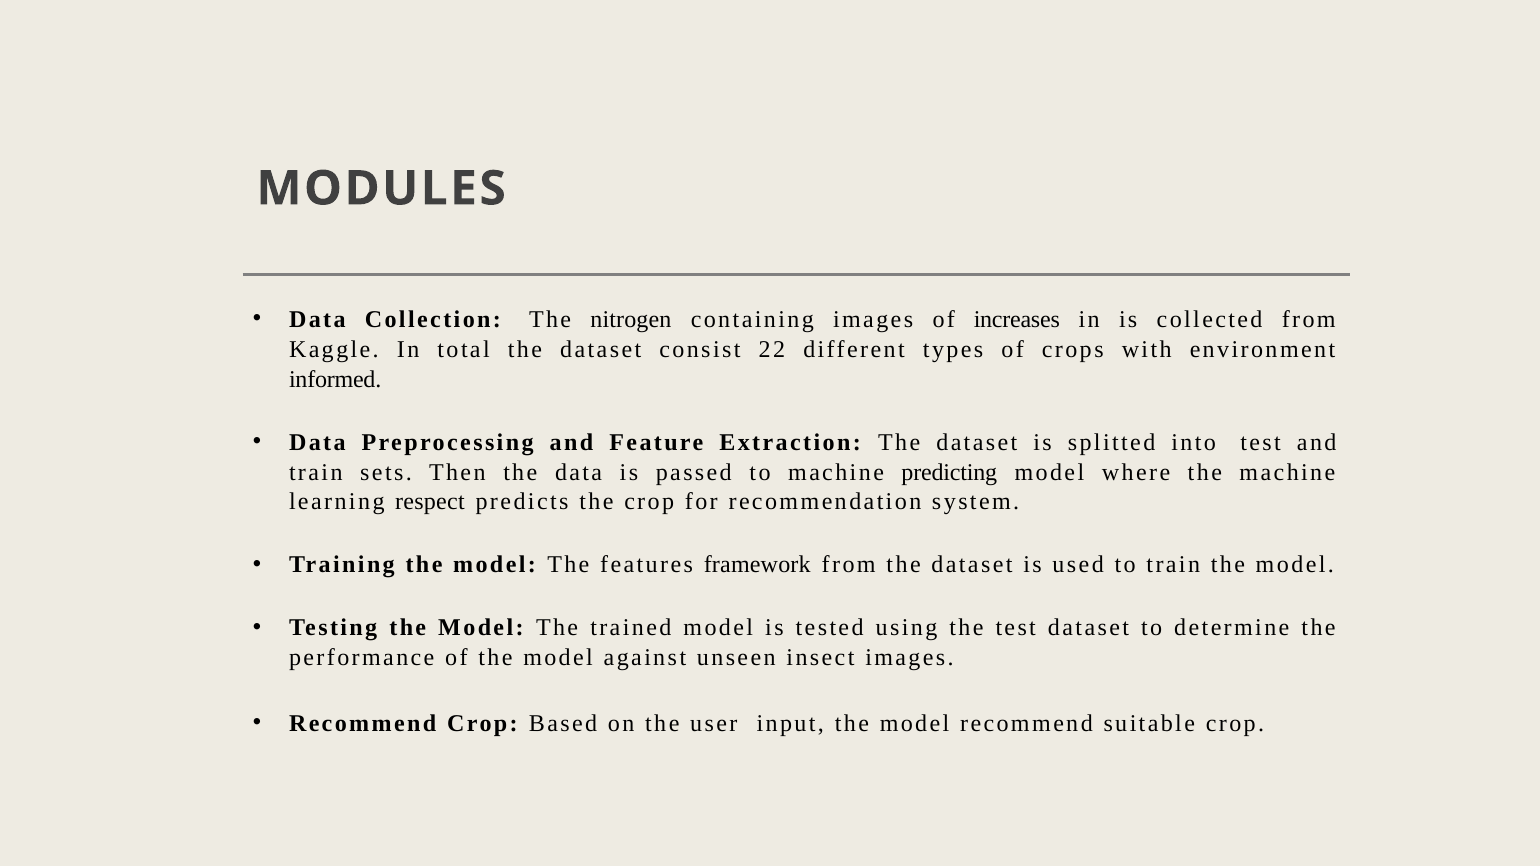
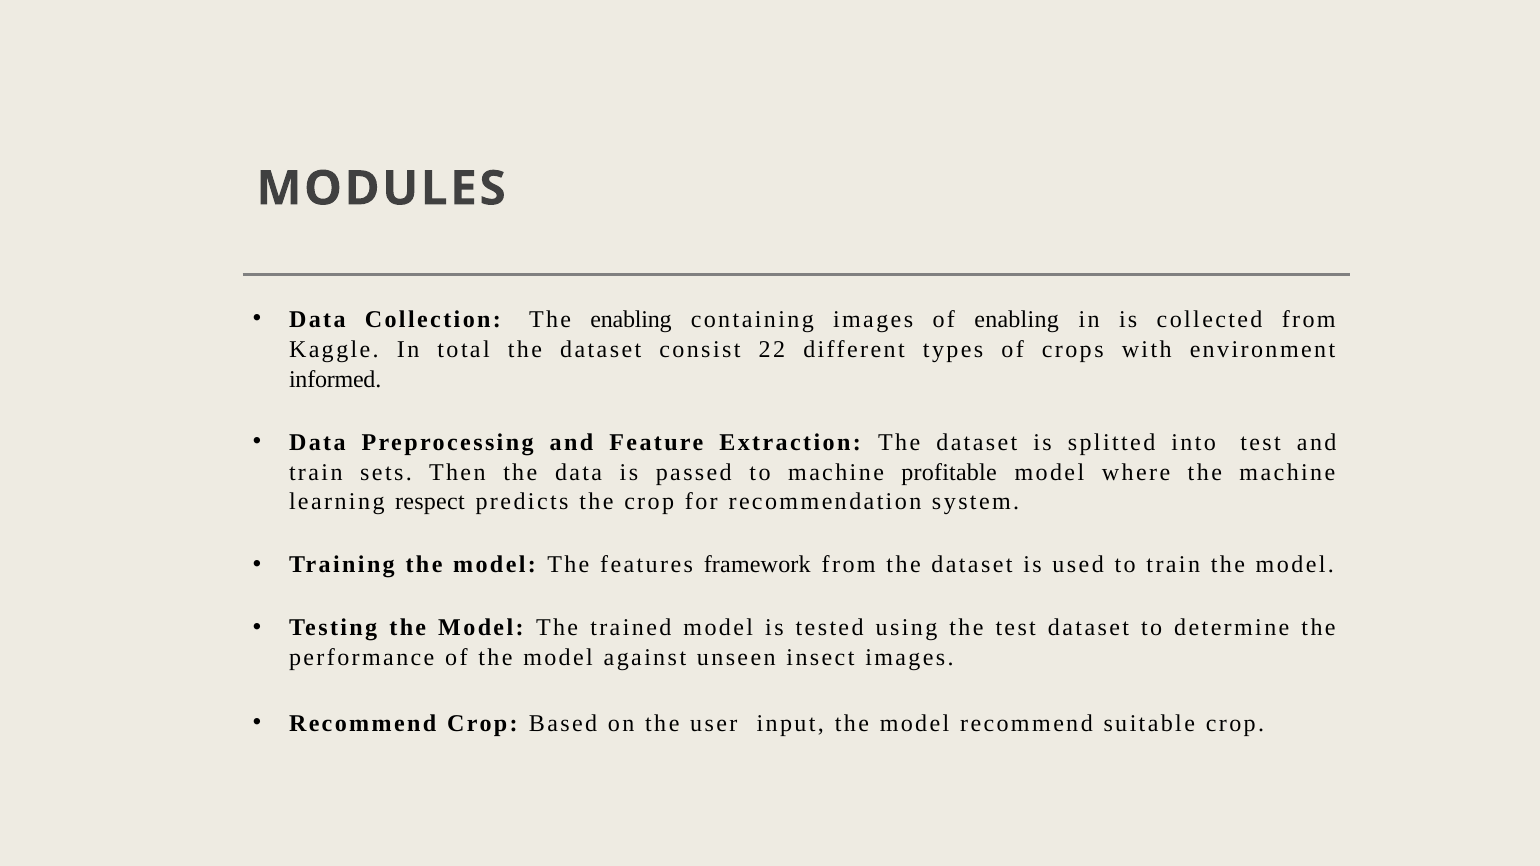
The nitrogen: nitrogen -> enabling
of increases: increases -> enabling
predicting: predicting -> profitable
